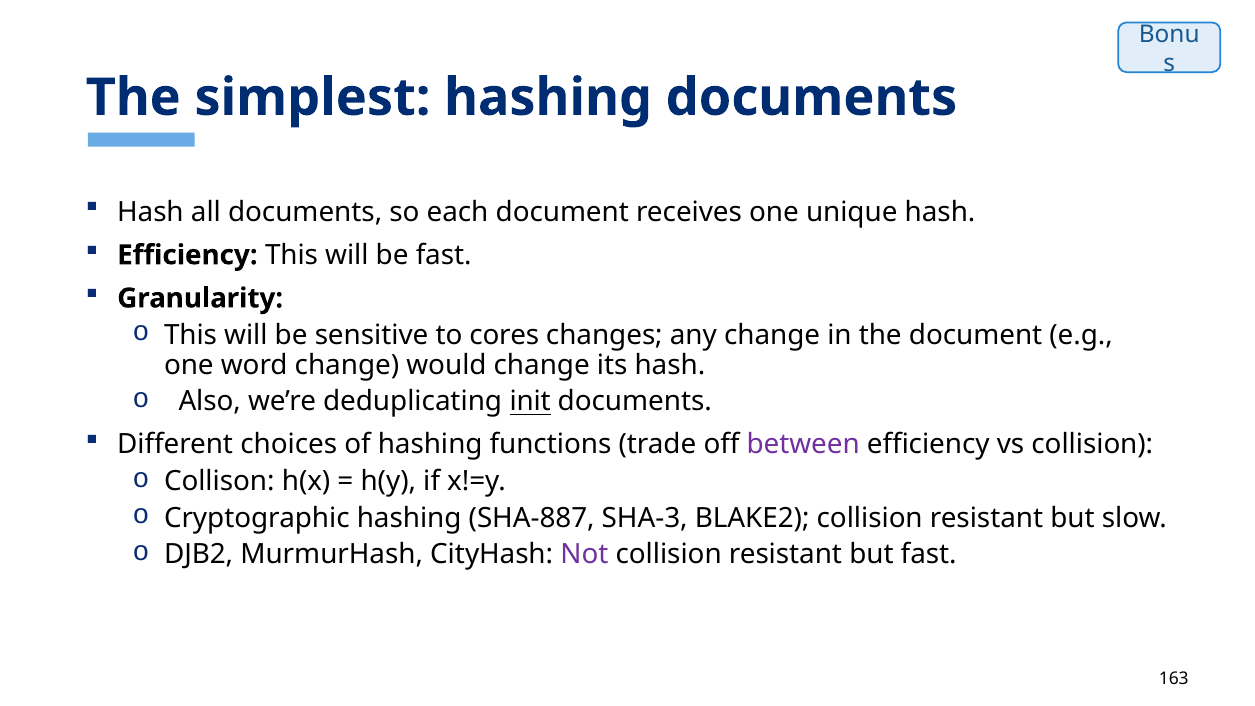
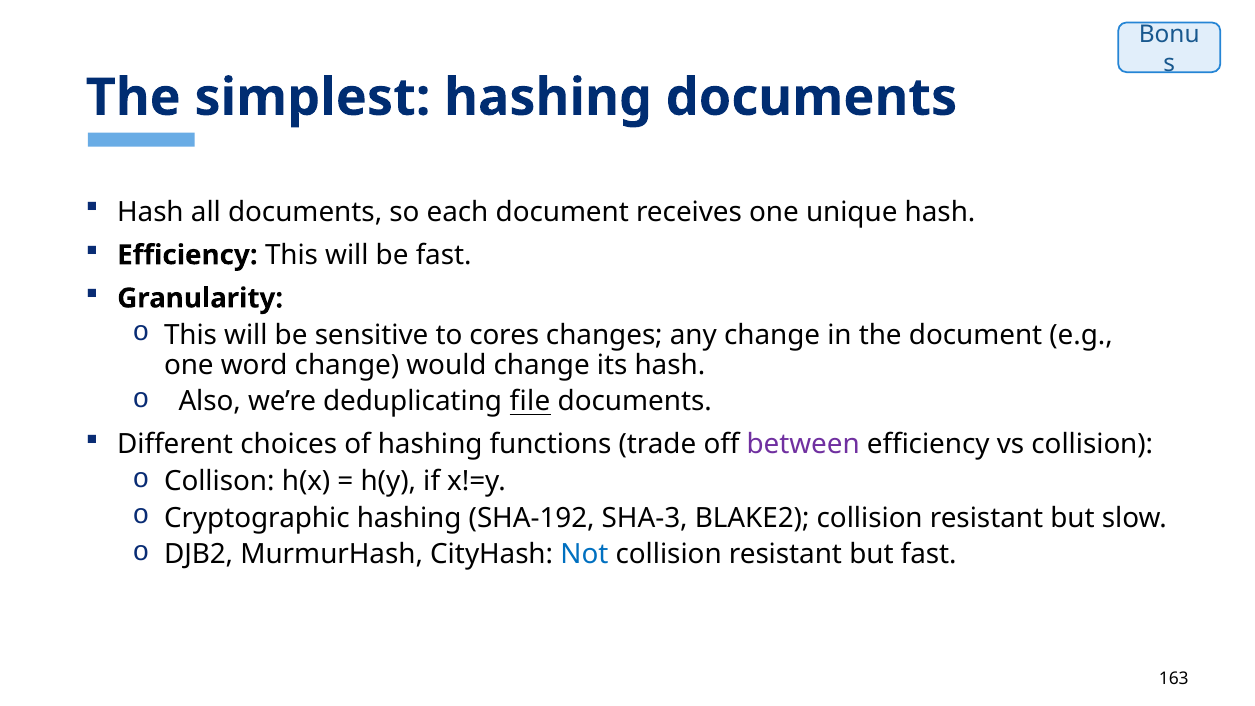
init: init -> file
SHA-887: SHA-887 -> SHA-192
Not colour: purple -> blue
